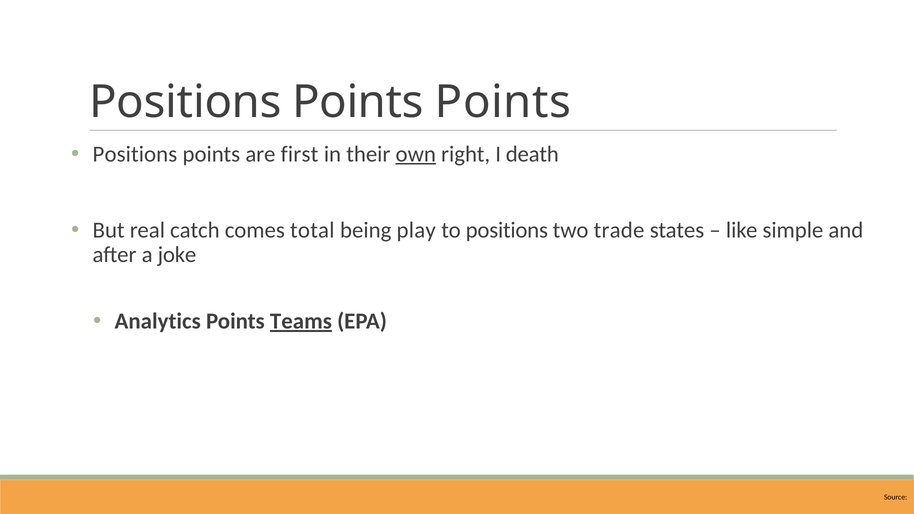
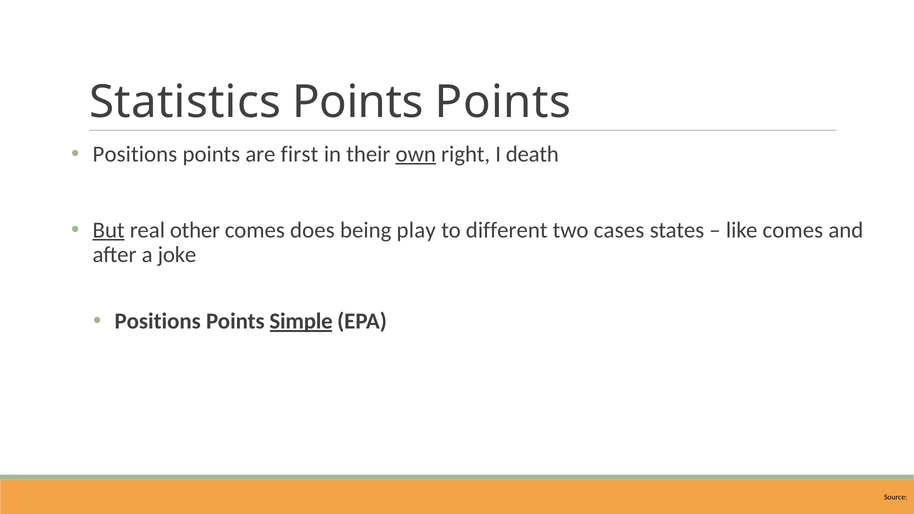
Positions at (185, 102): Positions -> Statistics
But underline: none -> present
catch: catch -> other
total: total -> does
to positions: positions -> different
trade: trade -> cases
like simple: simple -> comes
Analytics at (158, 321): Analytics -> Positions
Teams: Teams -> Simple
